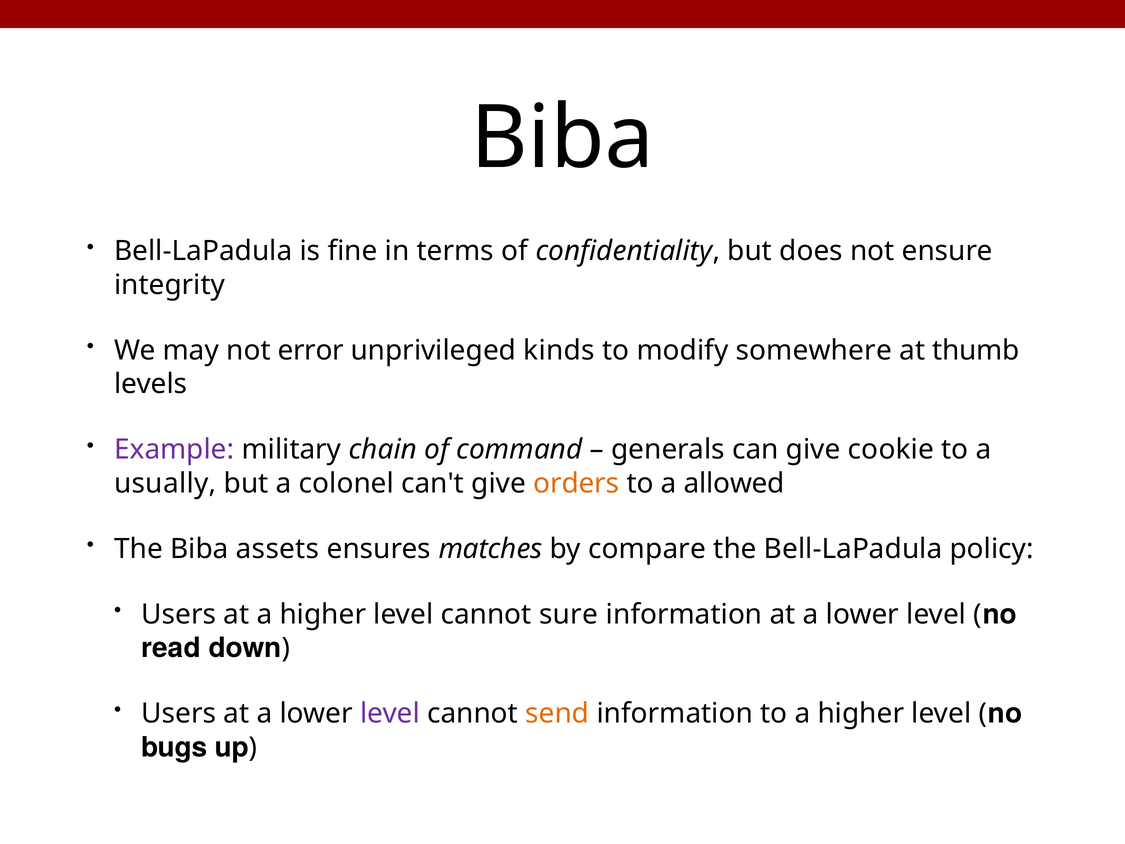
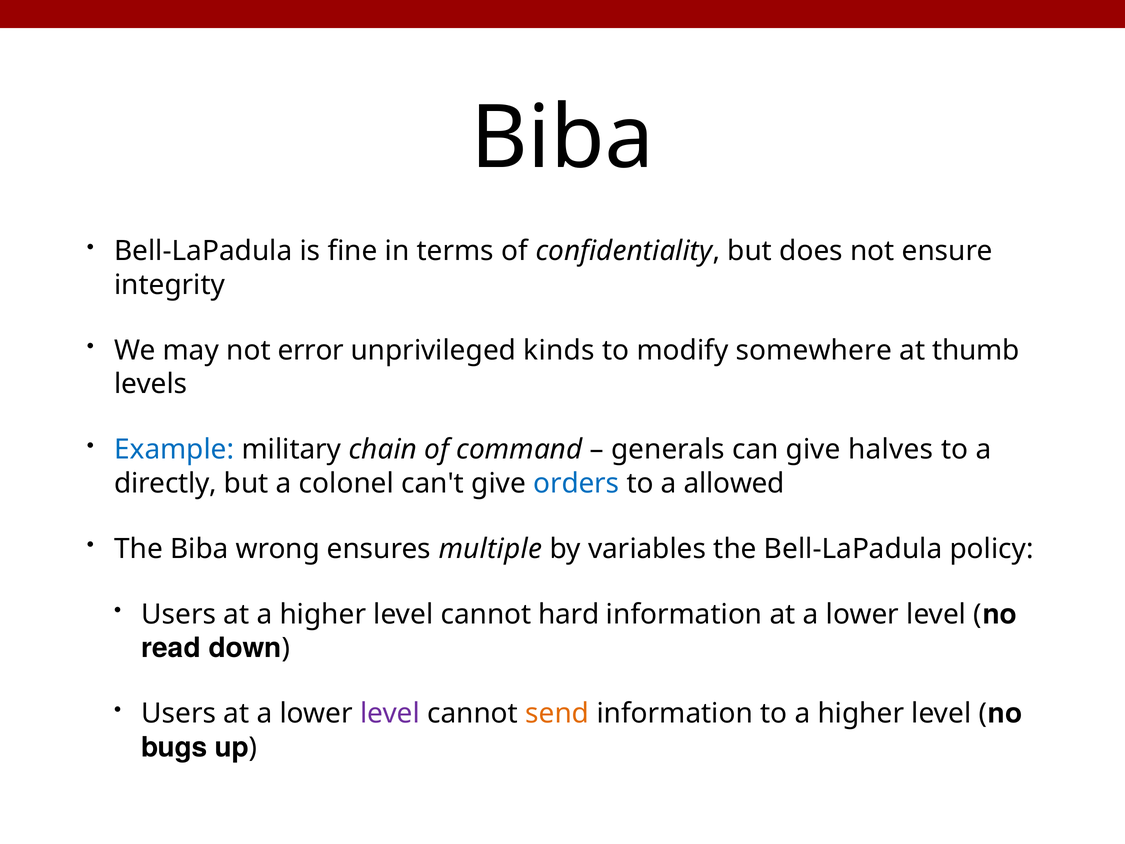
Example colour: purple -> blue
cookie: cookie -> halves
usually: usually -> directly
orders colour: orange -> blue
assets: assets -> wrong
matches: matches -> multiple
compare: compare -> variables
sure: sure -> hard
